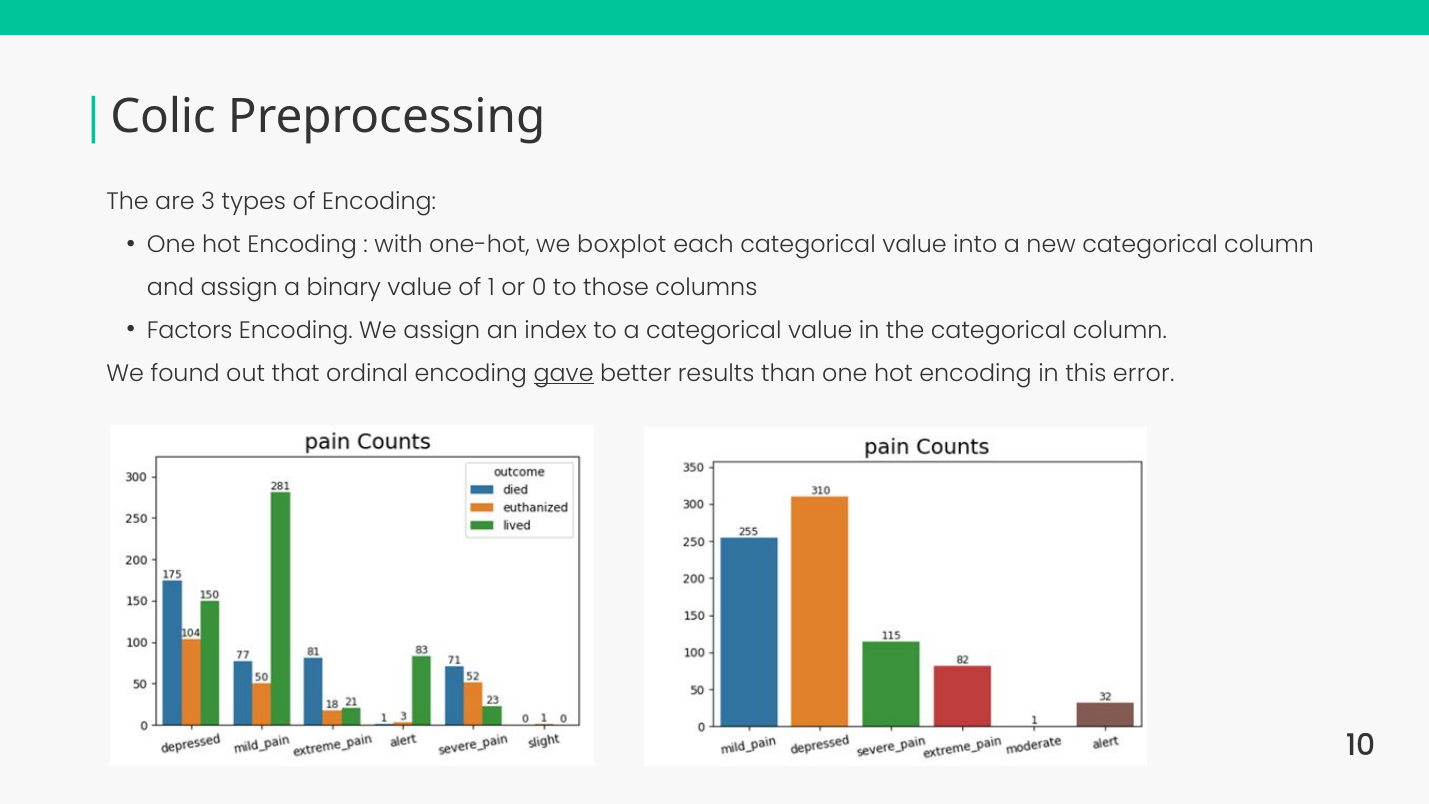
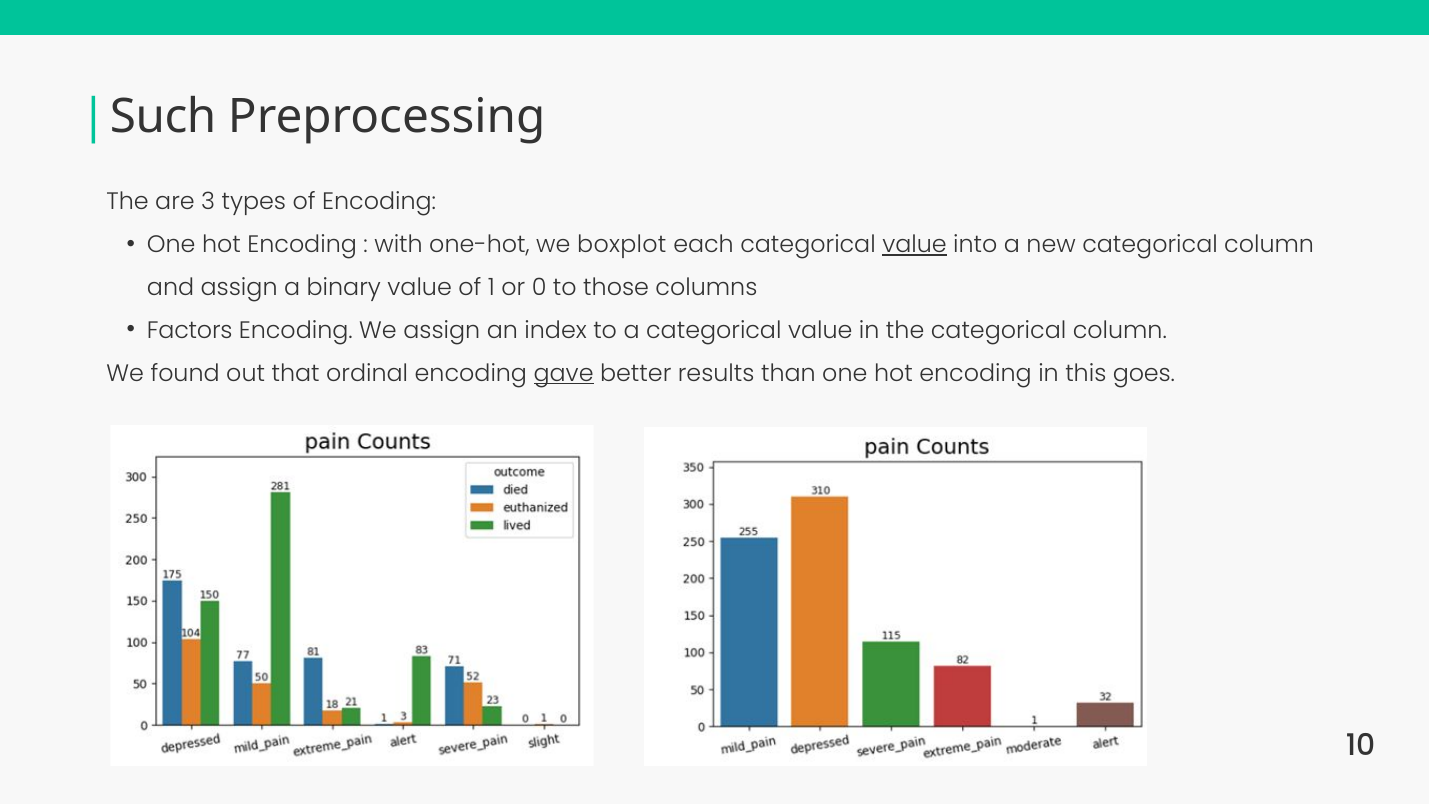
Colic: Colic -> Such
value at (914, 245) underline: none -> present
error: error -> goes
